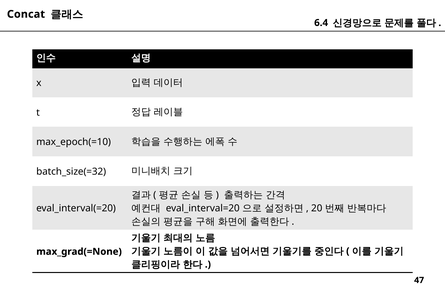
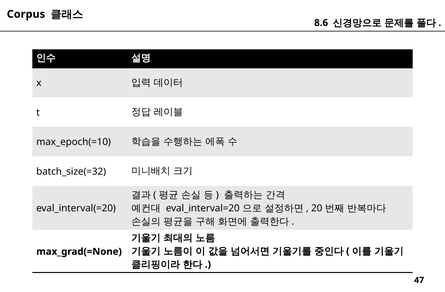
Concat: Concat -> Corpus
6.4: 6.4 -> 8.6
